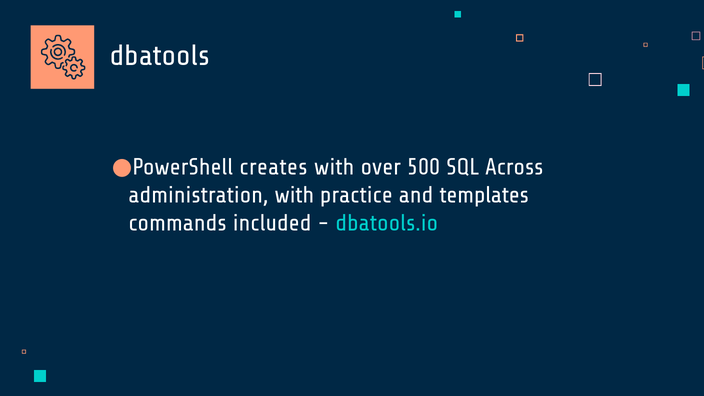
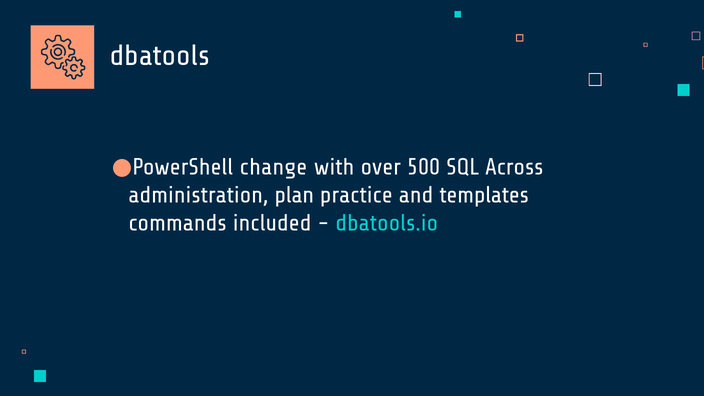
creates: creates -> change
administration with: with -> plan
